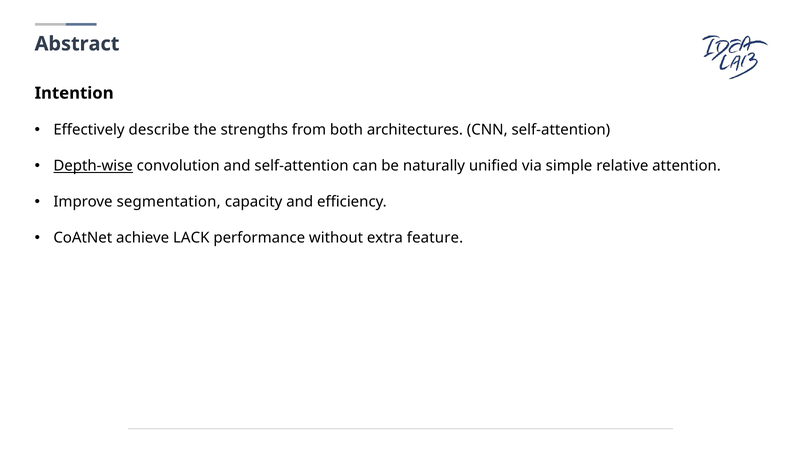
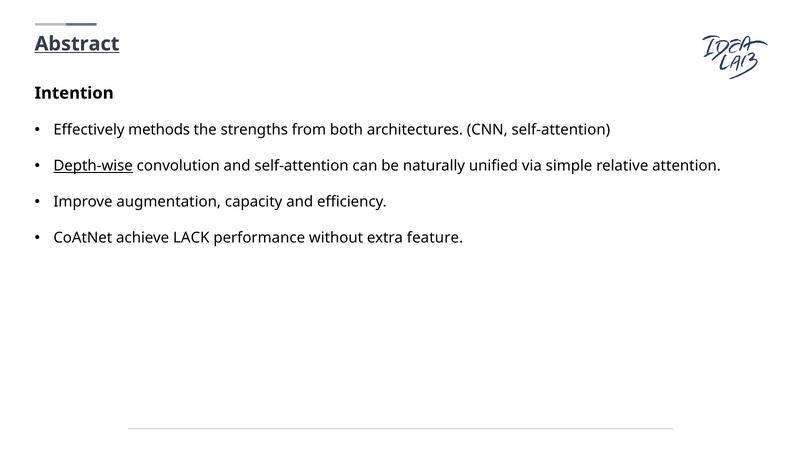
Abstract underline: none -> present
describe: describe -> methods
segmentation: segmentation -> augmentation
